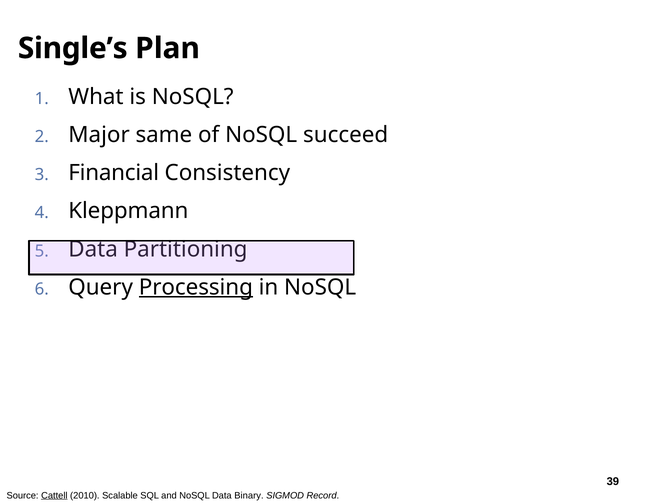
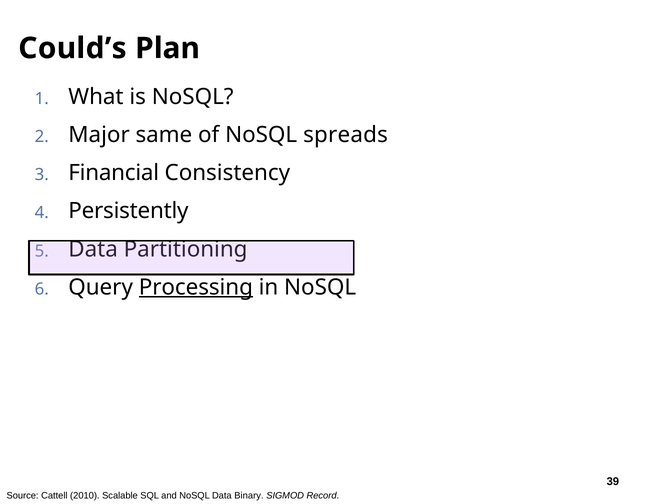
Single’s: Single’s -> Could’s
succeed: succeed -> spreads
Kleppmann: Kleppmann -> Persistently
Cattell underline: present -> none
